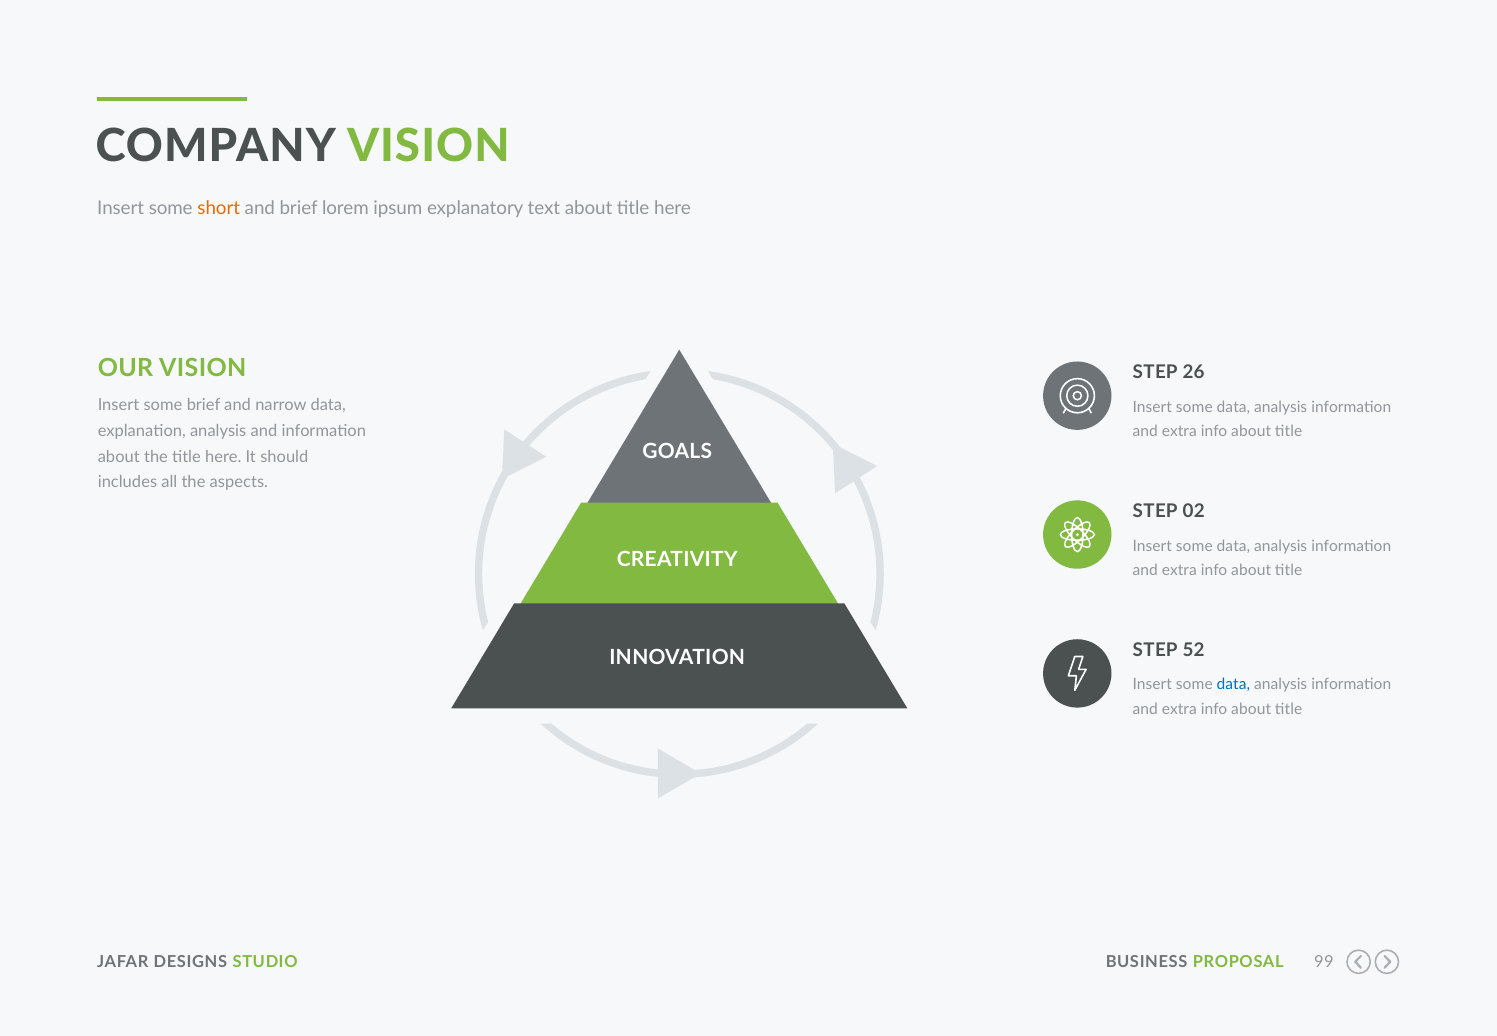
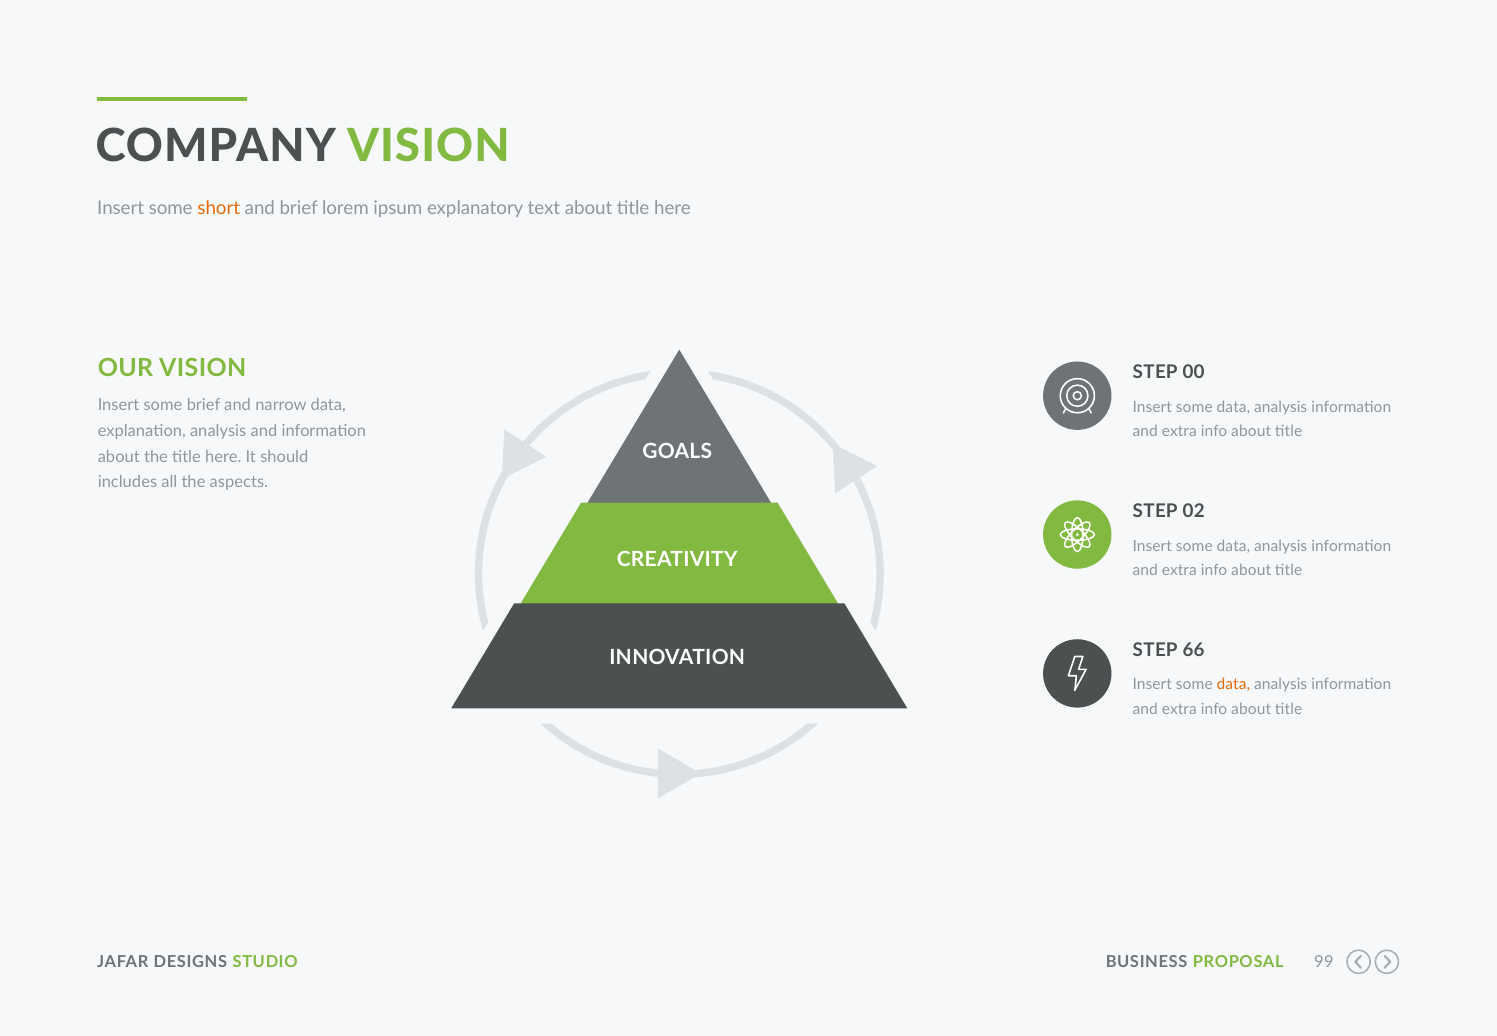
26: 26 -> 00
52: 52 -> 66
data at (1233, 685) colour: blue -> orange
